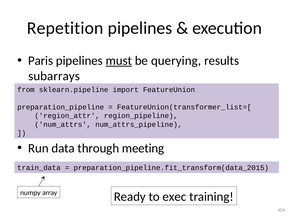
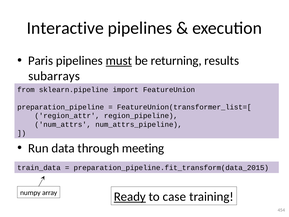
Repetition: Repetition -> Interactive
querying: querying -> returning
Ready underline: none -> present
exec: exec -> case
